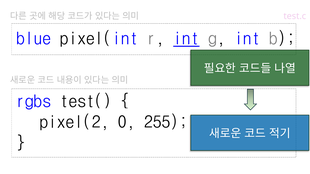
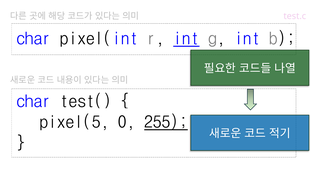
blue at (34, 39): blue -> char
rgbs at (34, 102): rgbs -> char
pixel(2: pixel(2 -> pixel(5
255 underline: none -> present
